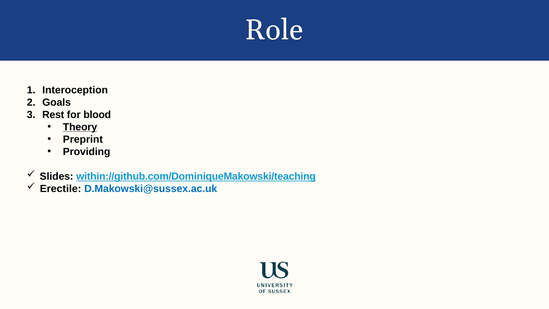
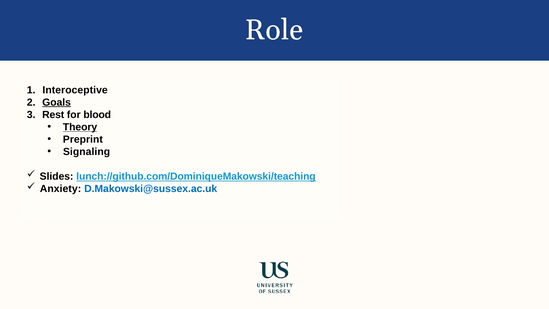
Interoception: Interoception -> Interoceptive
Goals underline: none -> present
Providing: Providing -> Signaling
within://github.com/DominiqueMakowski/teaching: within://github.com/DominiqueMakowski/teaching -> lunch://github.com/DominiqueMakowski/teaching
Erectile: Erectile -> Anxiety
